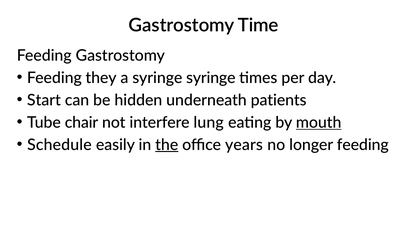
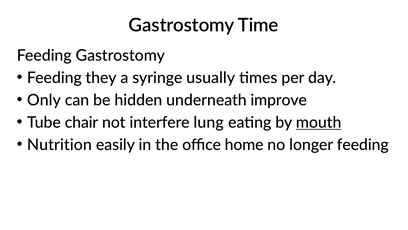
syringe syringe: syringe -> usually
Start: Start -> Only
patients: patients -> improve
Schedule: Schedule -> Nutrition
the underline: present -> none
years: years -> home
